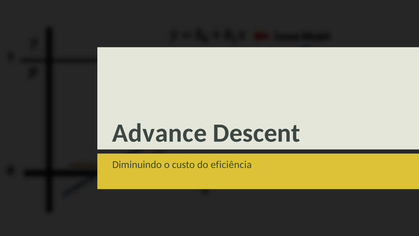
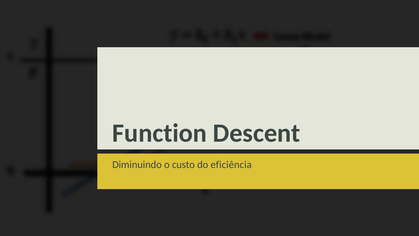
Advance: Advance -> Function
